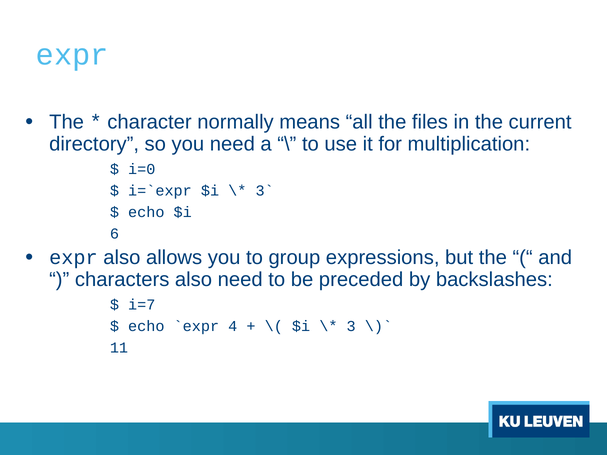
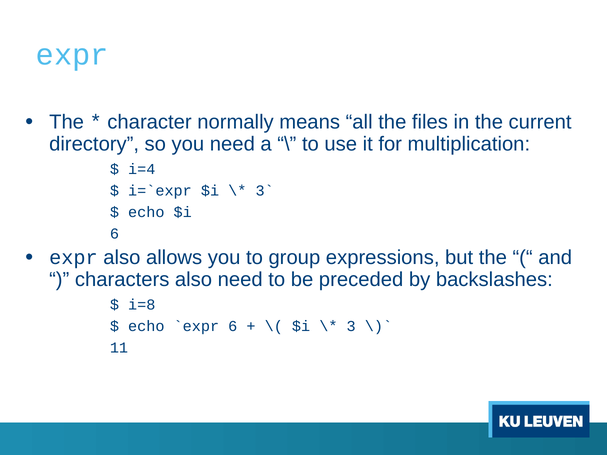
i=0: i=0 -> i=4
i=7: i=7 -> i=8
4 at (233, 327): 4 -> 6
